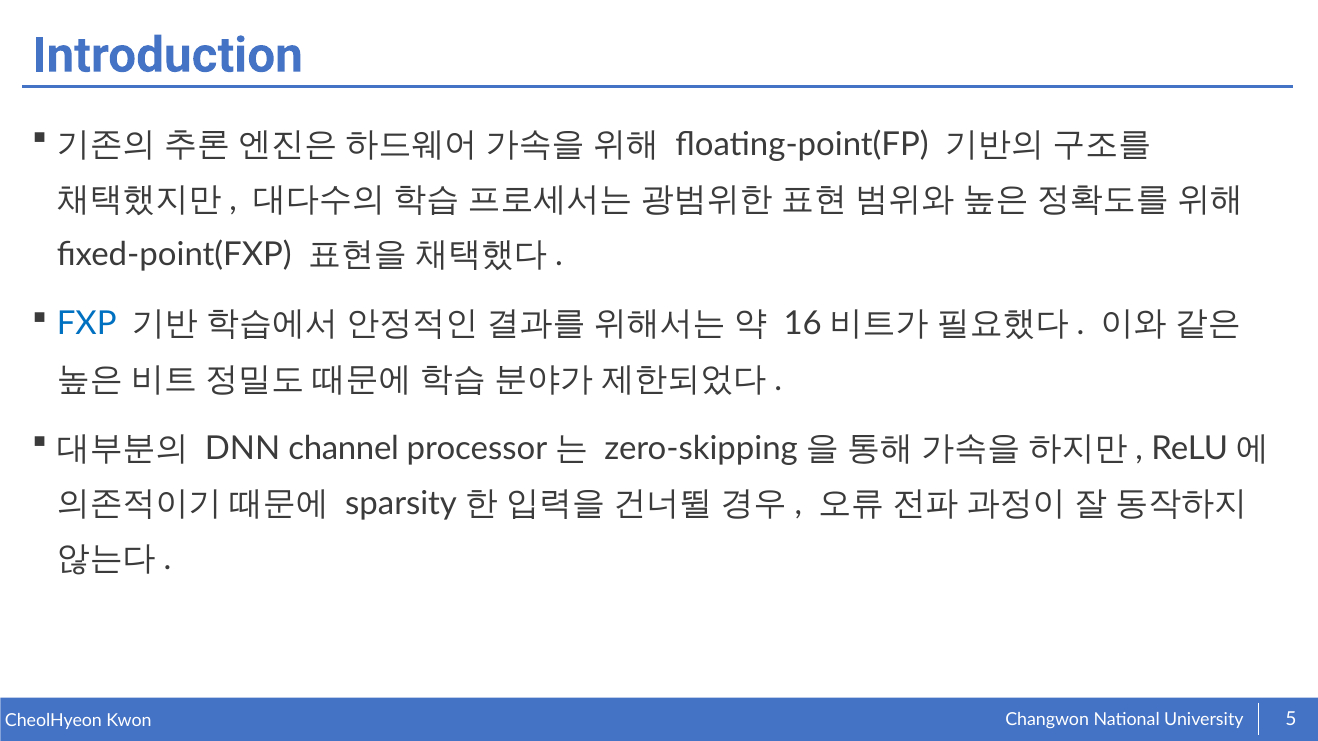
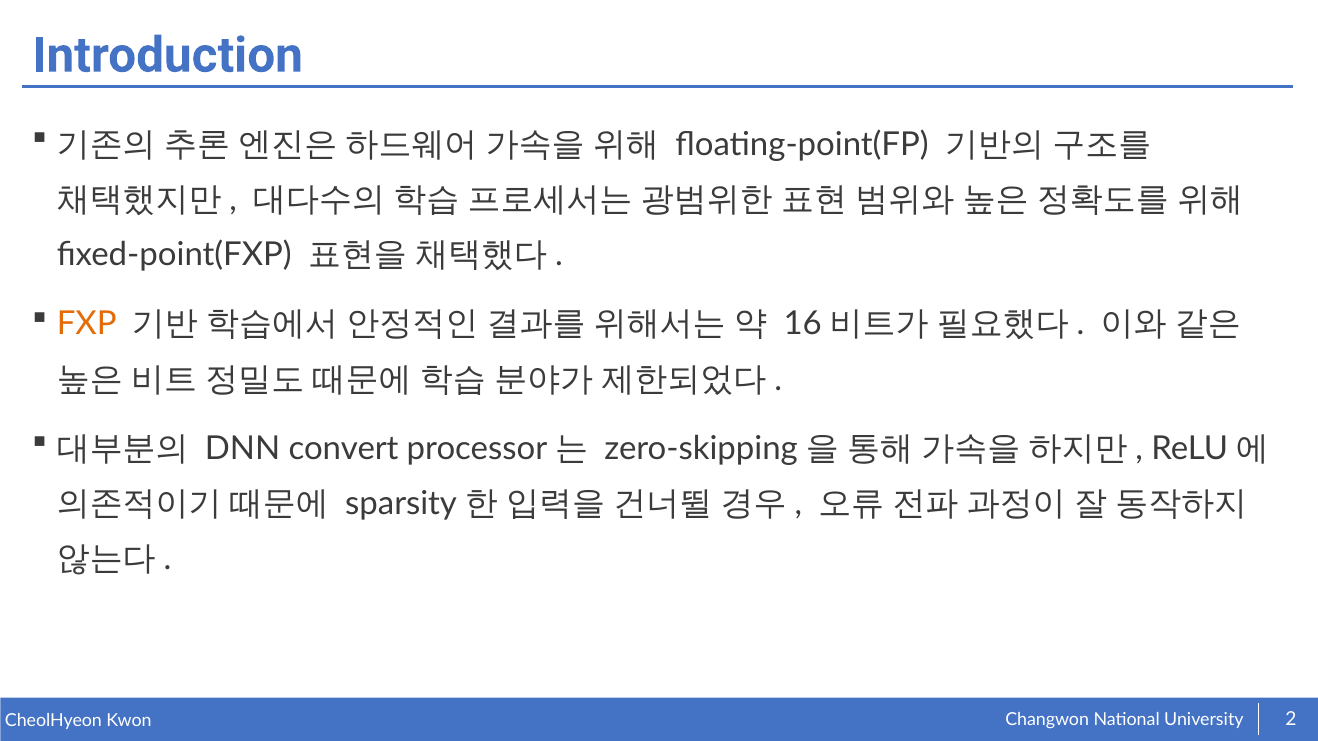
FXP colour: blue -> orange
channel: channel -> convert
5: 5 -> 2
